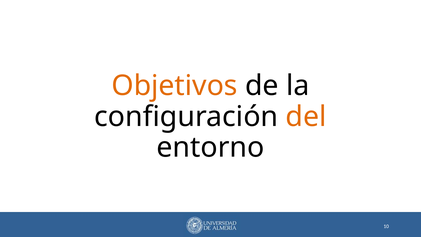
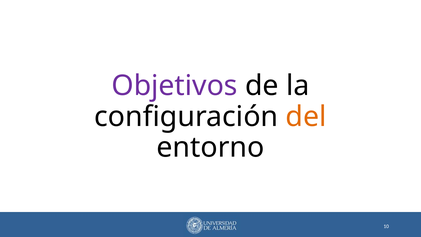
Objetivos colour: orange -> purple
